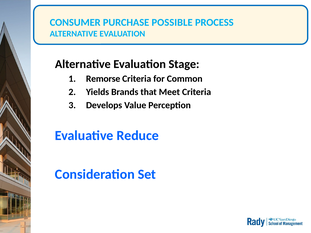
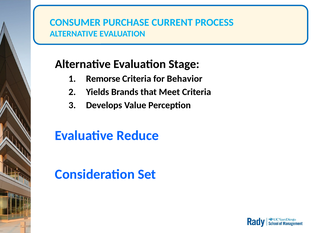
POSSIBLE: POSSIBLE -> CURRENT
Common: Common -> Behavior
